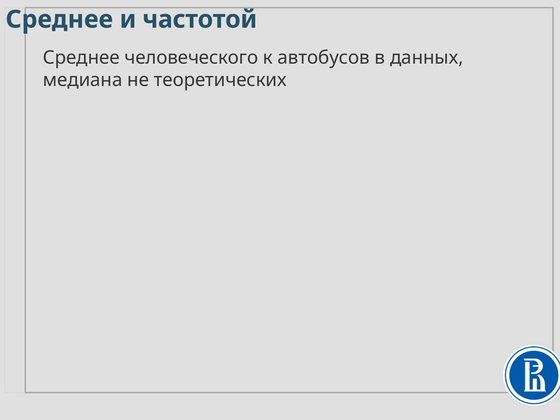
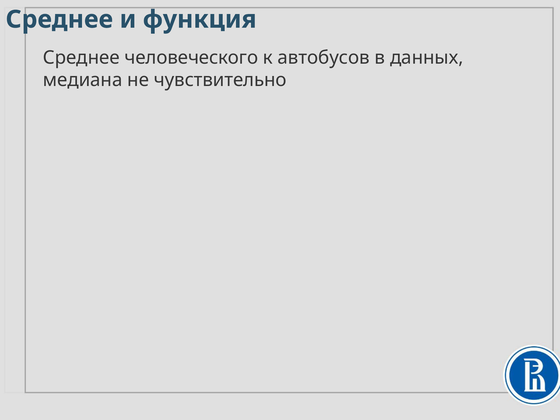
частотой: частотой -> функция
теоретических: теоретических -> чувствительно
